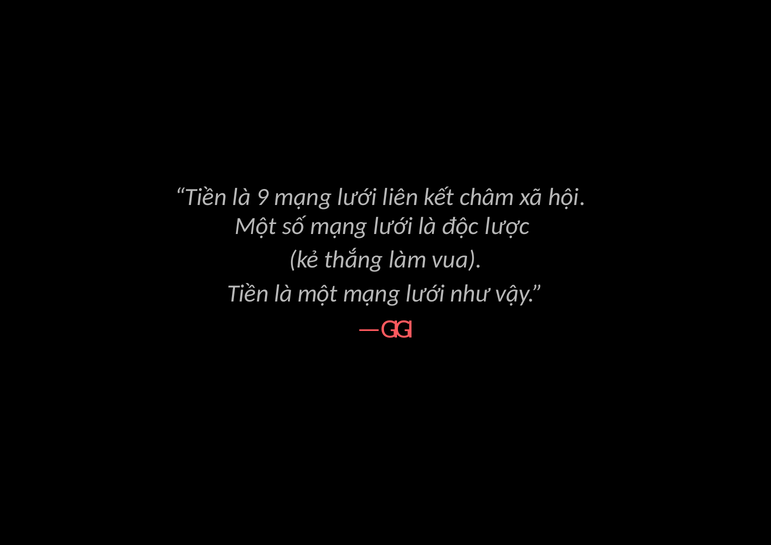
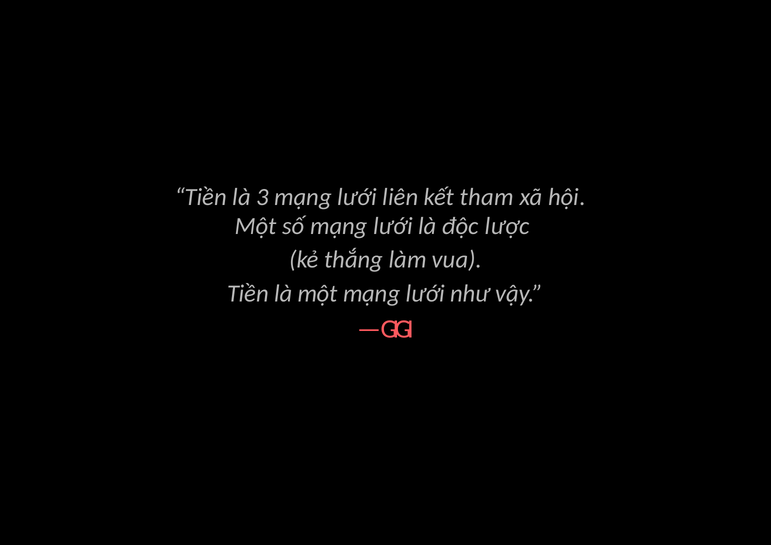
9: 9 -> 3
châm: châm -> tham
